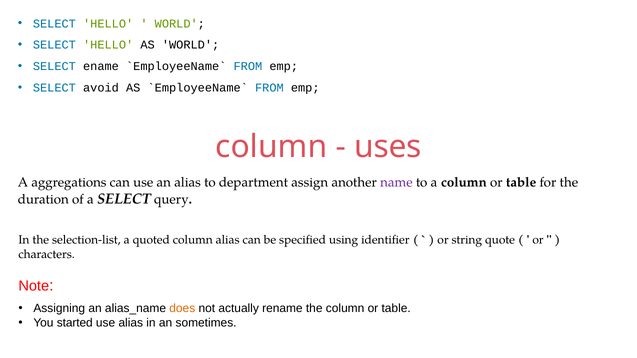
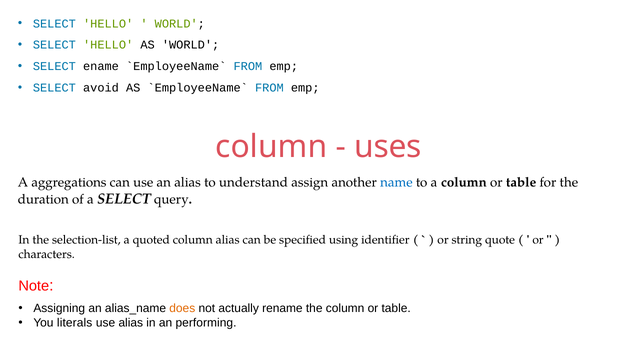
department: department -> understand
name colour: purple -> blue
started: started -> literals
sometimes: sometimes -> performing
